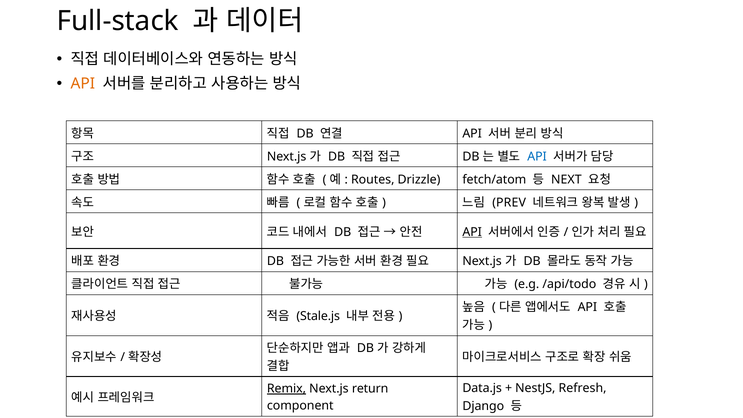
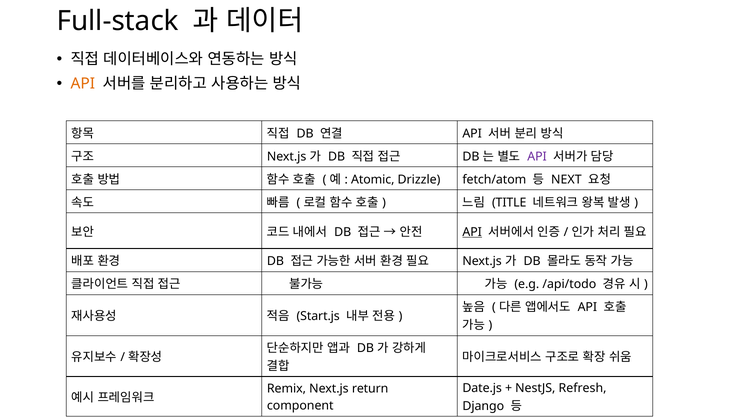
API at (537, 156) colour: blue -> purple
Routes: Routes -> Atomic
PREV: PREV -> TITLE
Stale.js: Stale.js -> Start.js
Data.js: Data.js -> Date.js
Remix underline: present -> none
